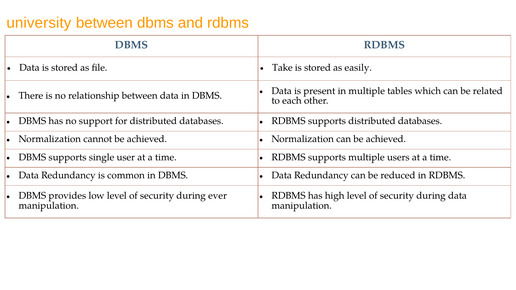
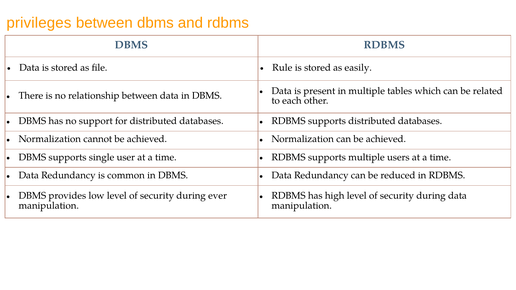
university: university -> privileges
Take: Take -> Rule
